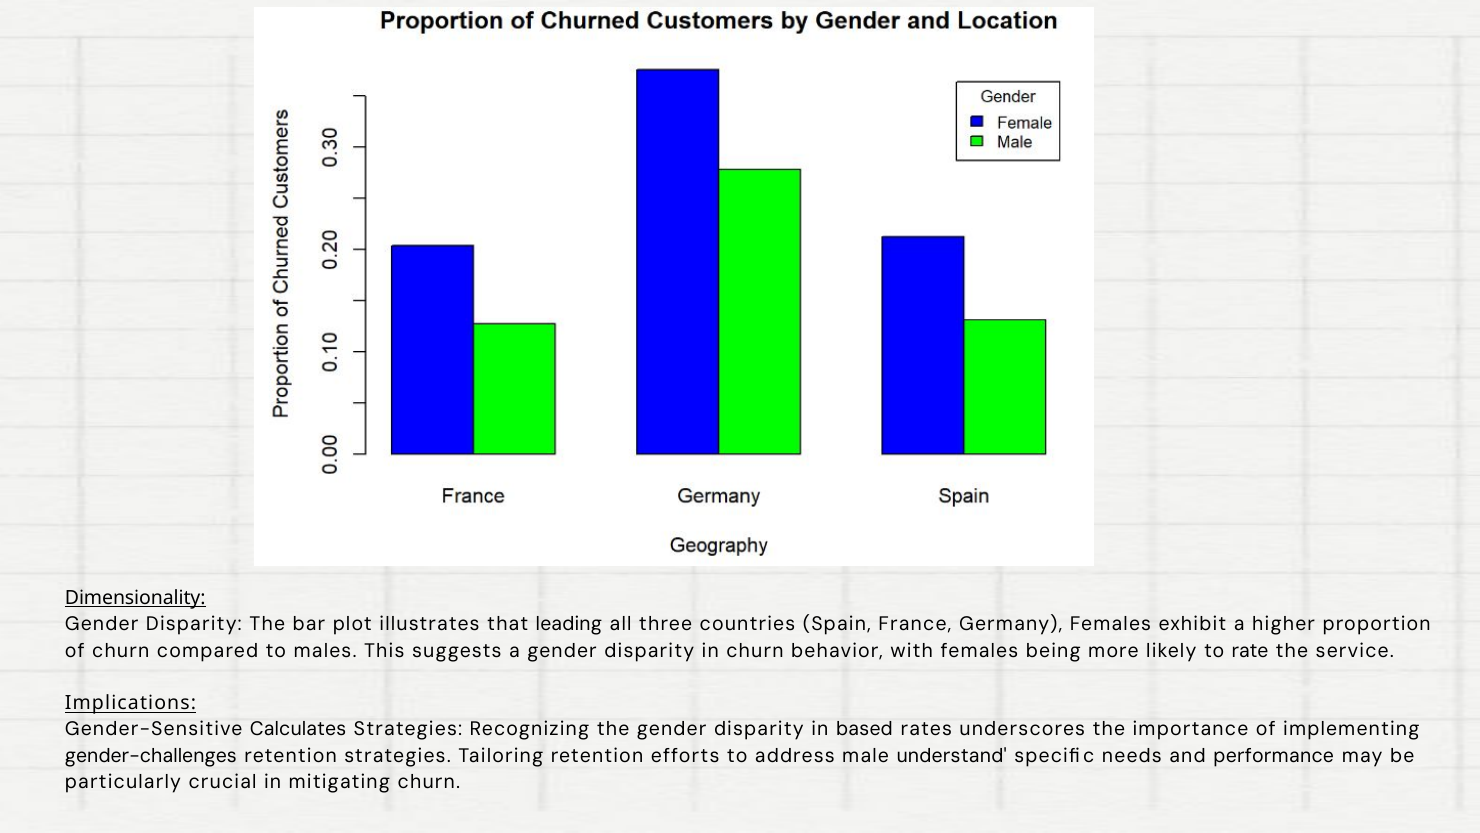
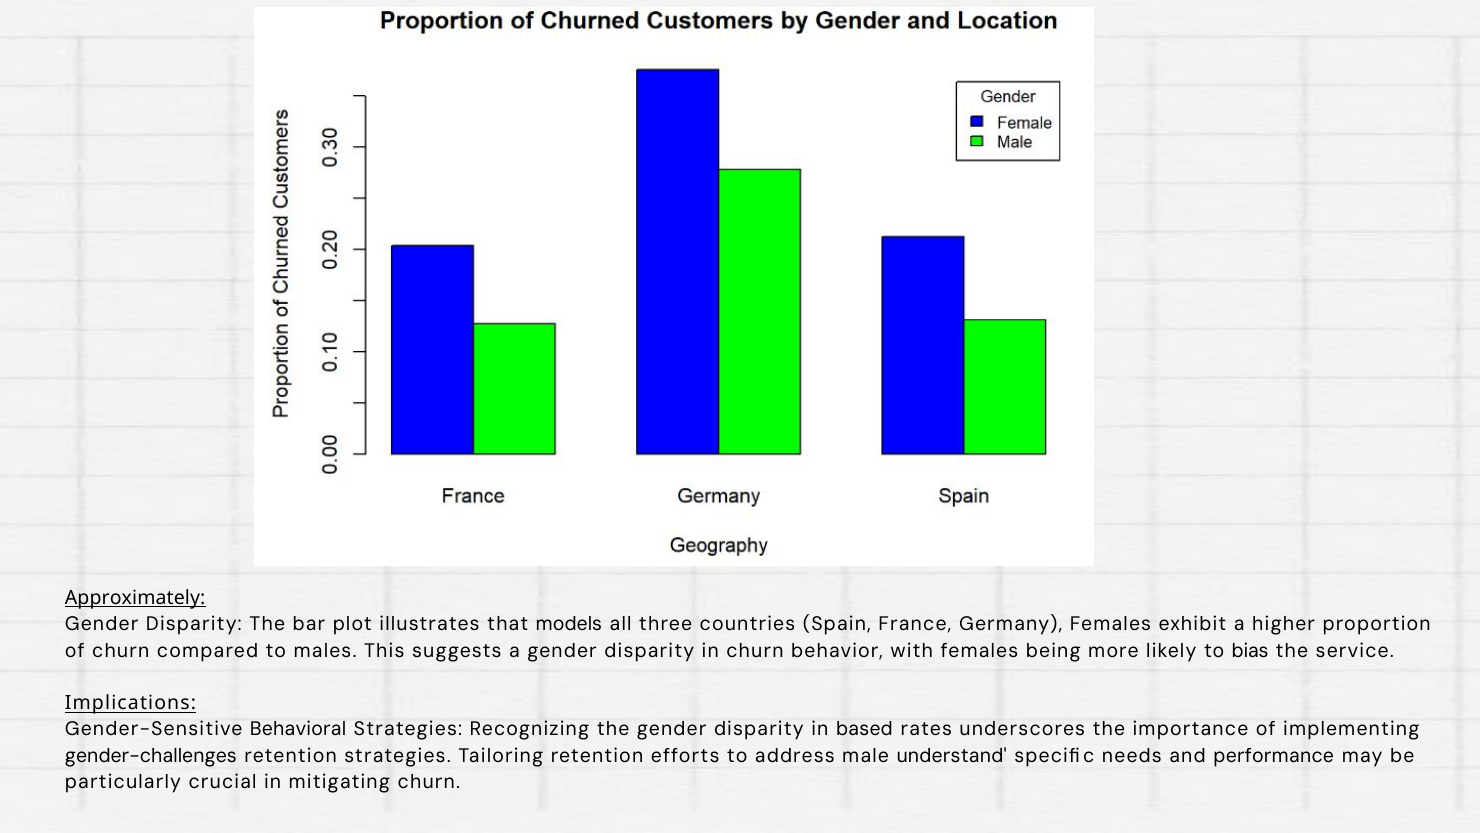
Dimensionality: Dimensionality -> Approximately
leading: leading -> models
rate: rate -> bias
Calculates: Calculates -> Behavioral
